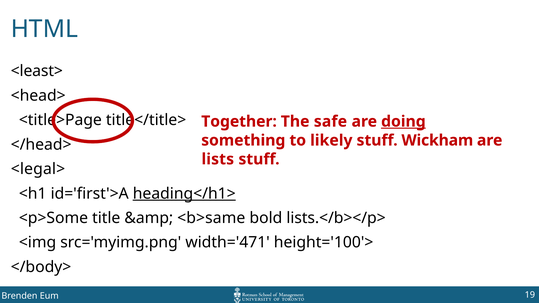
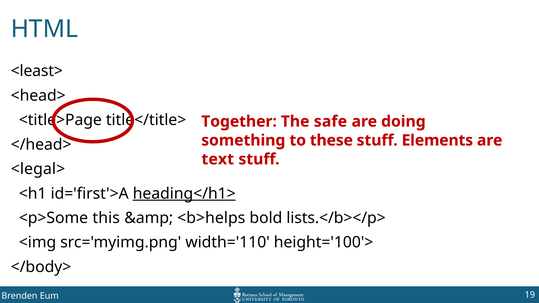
doing underline: present -> none
likely: likely -> these
Wickham: Wickham -> Elements
lists: lists -> text
title: title -> this
<b>same: <b>same -> <b>helps
width='471: width='471 -> width='110
